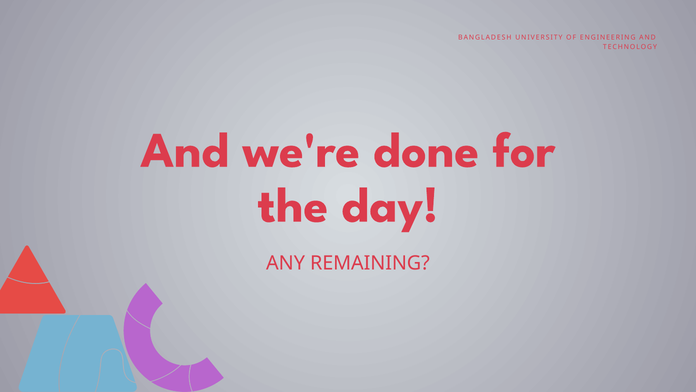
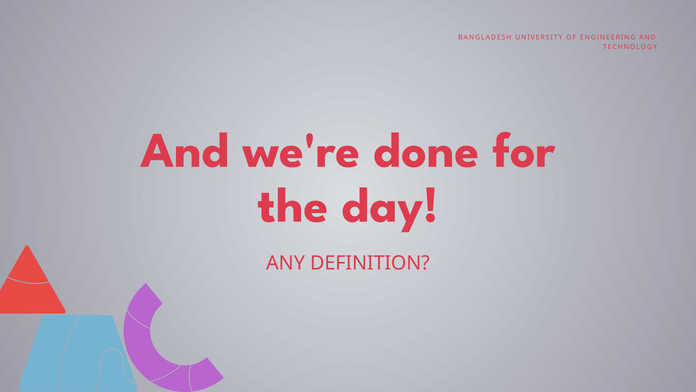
REMAINING: REMAINING -> DEFINITION
